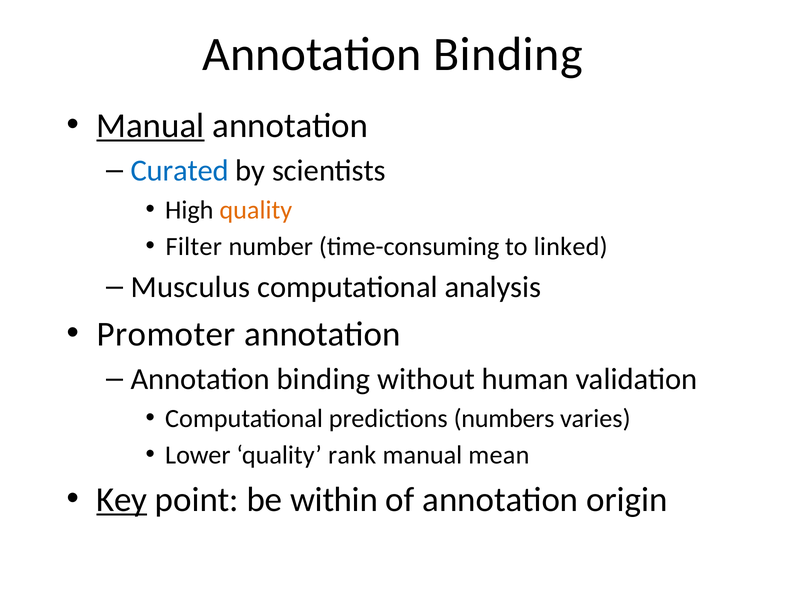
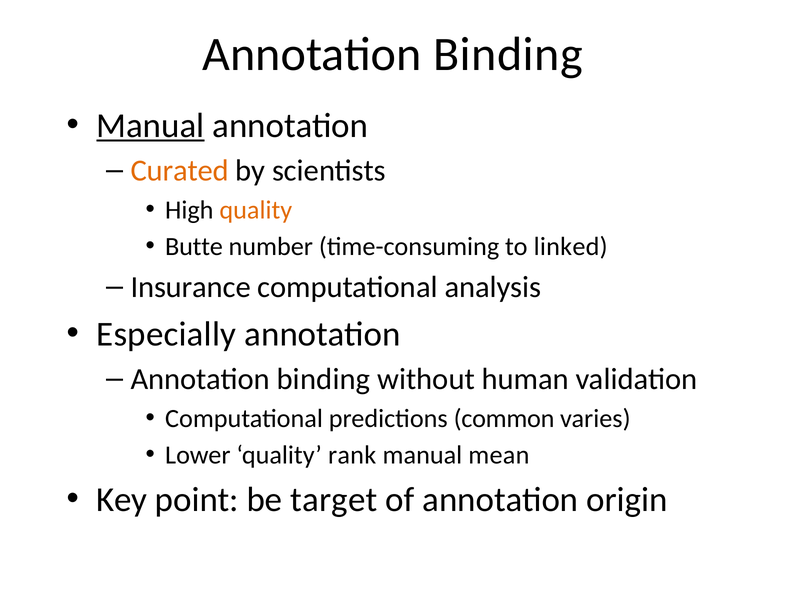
Curated colour: blue -> orange
Filter: Filter -> Butte
Musculus: Musculus -> Insurance
Promoter: Promoter -> Especially
numbers: numbers -> common
Key underline: present -> none
within: within -> target
